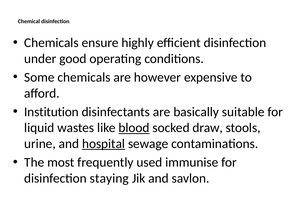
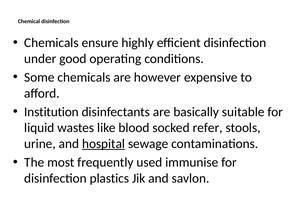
blood underline: present -> none
draw: draw -> refer
staying: staying -> plastics
